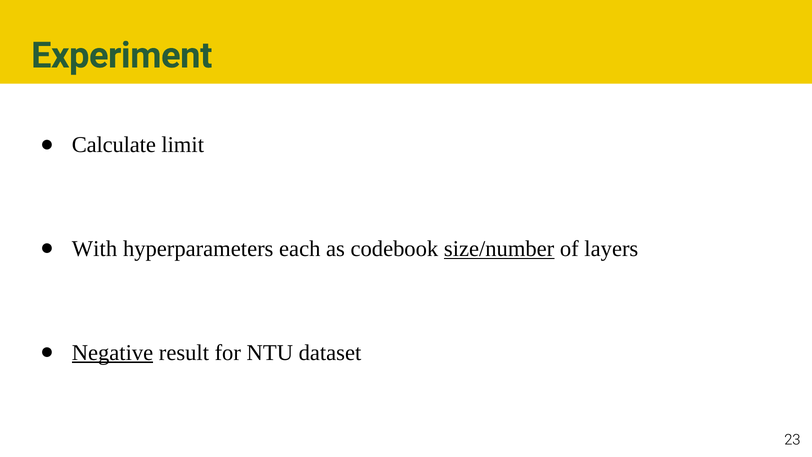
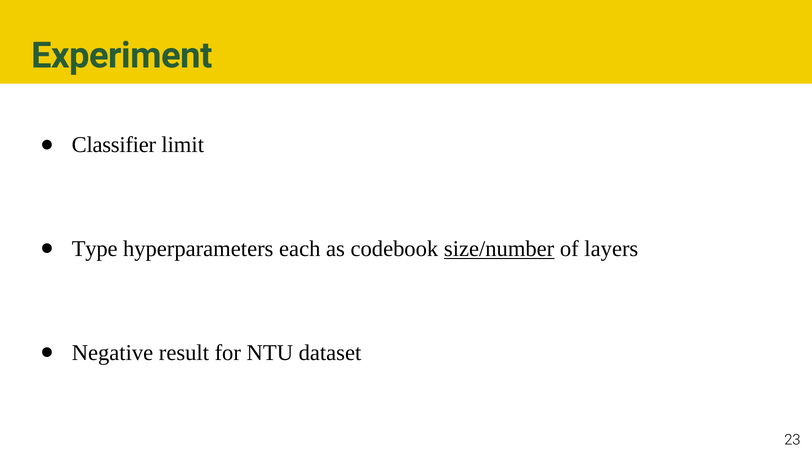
Calculate: Calculate -> Classifier
With: With -> Type
Negative underline: present -> none
